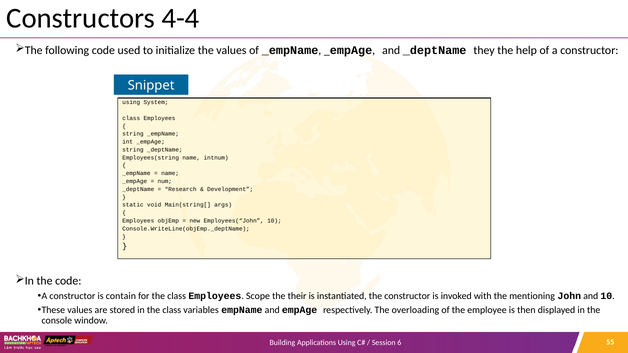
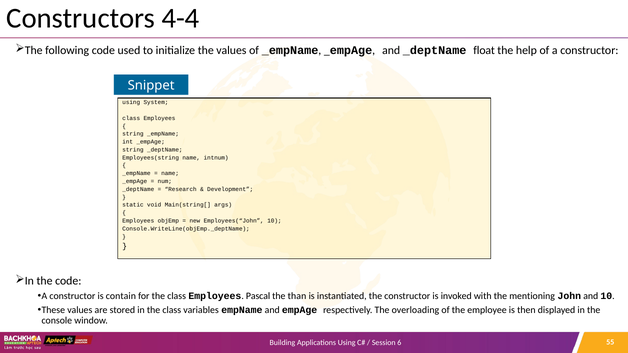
they: they -> float
Scope: Scope -> Pascal
their: their -> than
